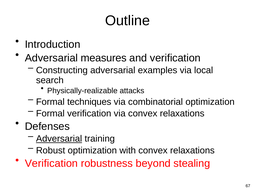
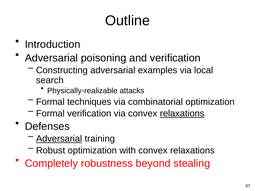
measures: measures -> poisoning
relaxations at (182, 114) underline: none -> present
Verification at (51, 164): Verification -> Completely
